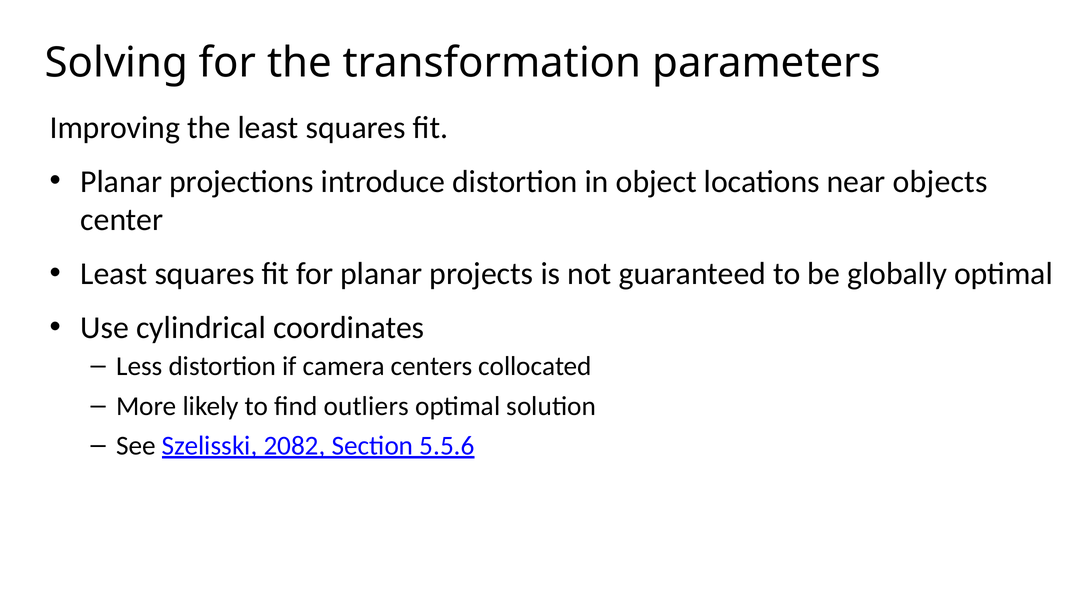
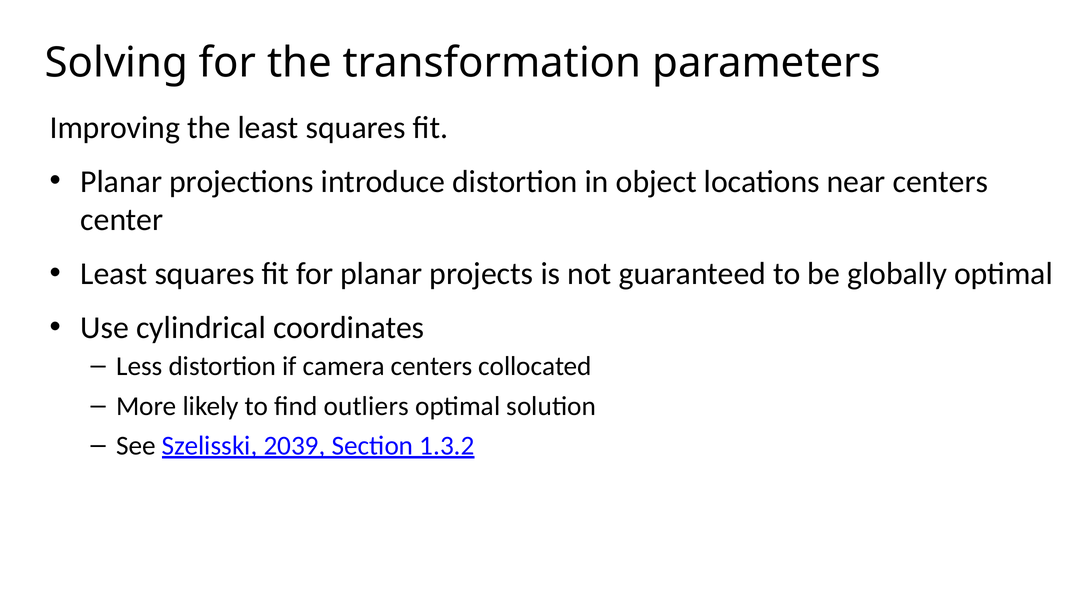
near objects: objects -> centers
2082: 2082 -> 2039
5.5.6: 5.5.6 -> 1.3.2
